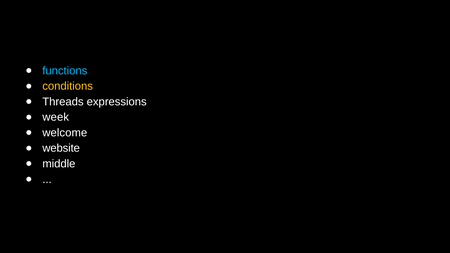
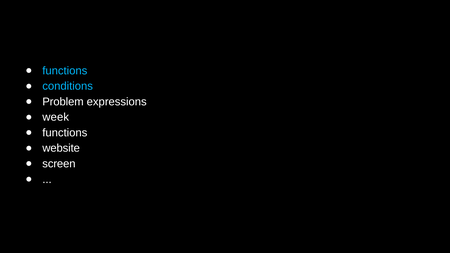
conditions colour: yellow -> light blue
Threads: Threads -> Problem
welcome at (65, 133): welcome -> functions
middle: middle -> screen
